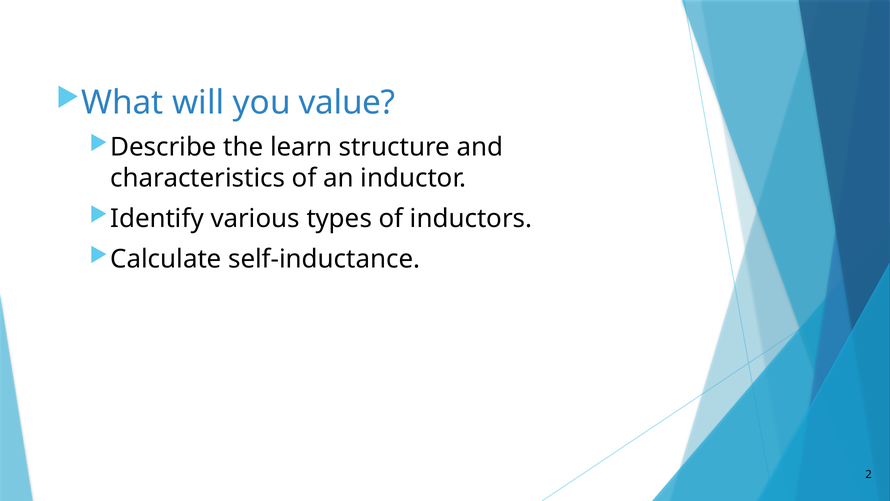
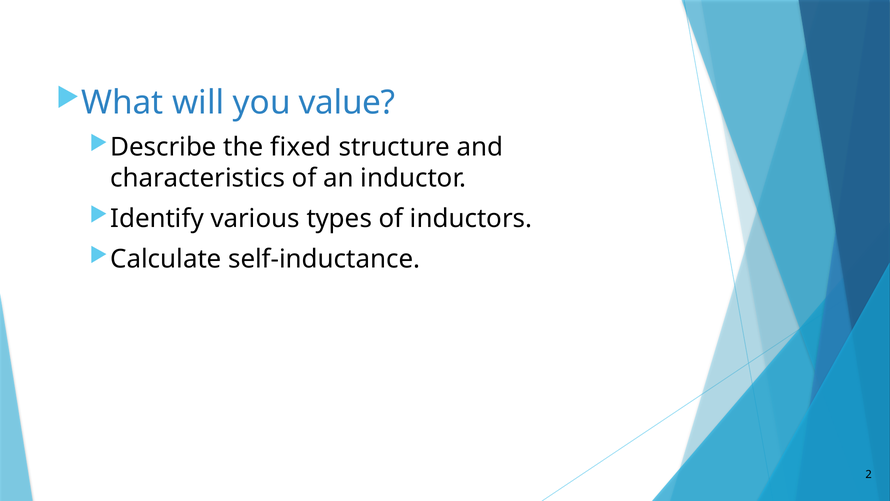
learn: learn -> fixed
